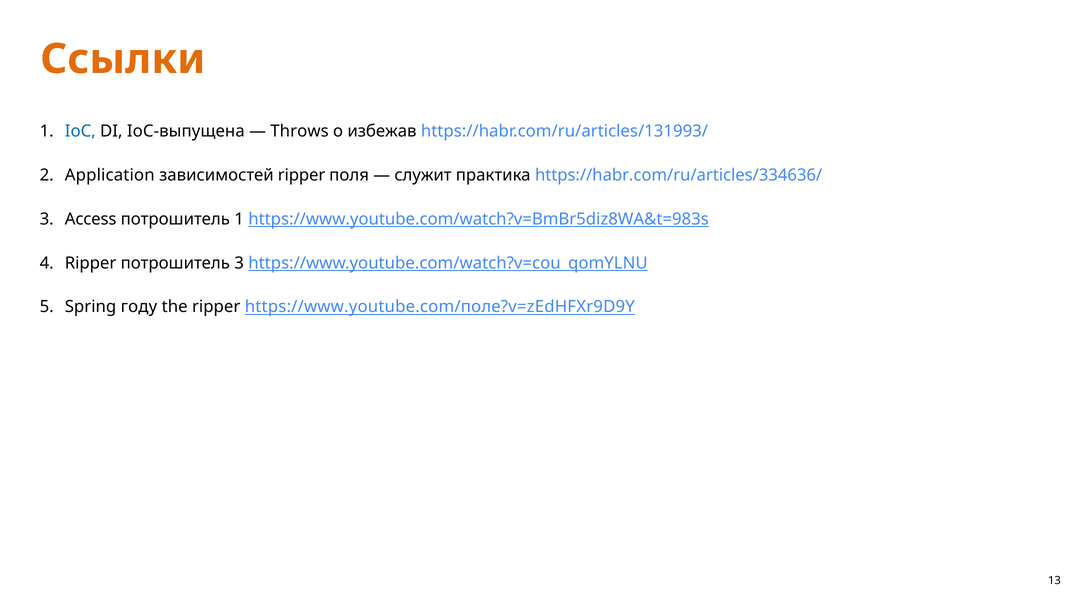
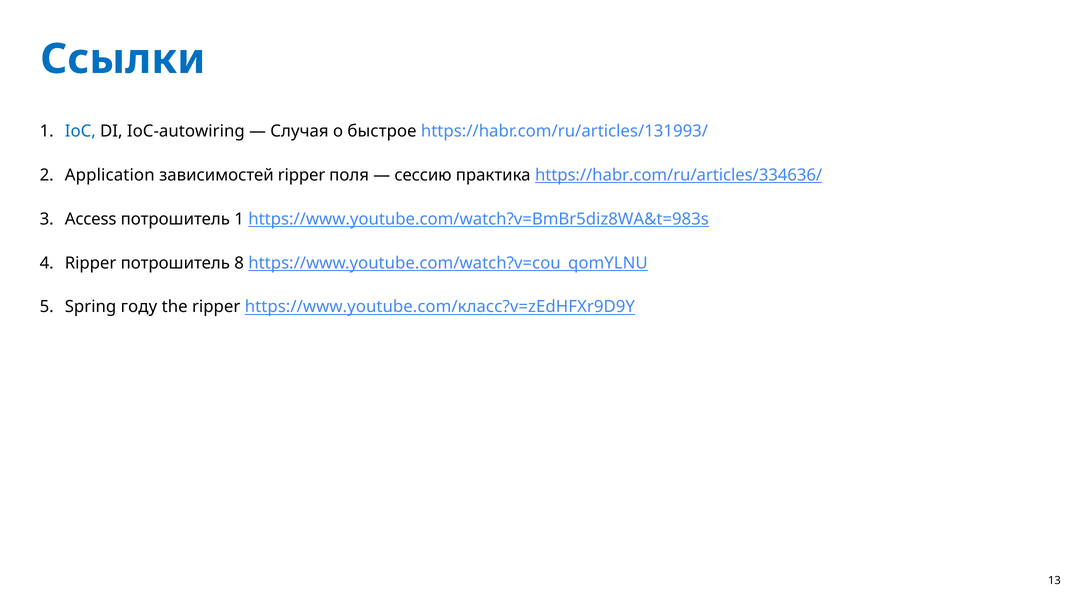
Ссылки colour: orange -> blue
IoC-выпущена: IoC-выпущена -> IoC-autowiring
Throws: Throws -> Случая
избежав: избежав -> быстрое
служит: служит -> сессию
https://habr.com/ru/articles/334636/ underline: none -> present
потрошитель 3: 3 -> 8
https://www.youtube.com/поле?v=zEdHFXr9D9Y: https://www.youtube.com/поле?v=zEdHFXr9D9Y -> https://www.youtube.com/класс?v=zEdHFXr9D9Y
